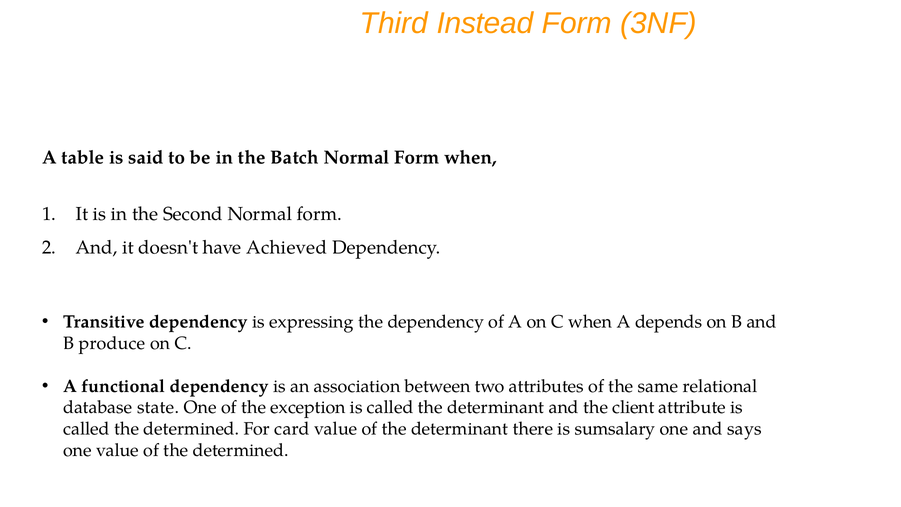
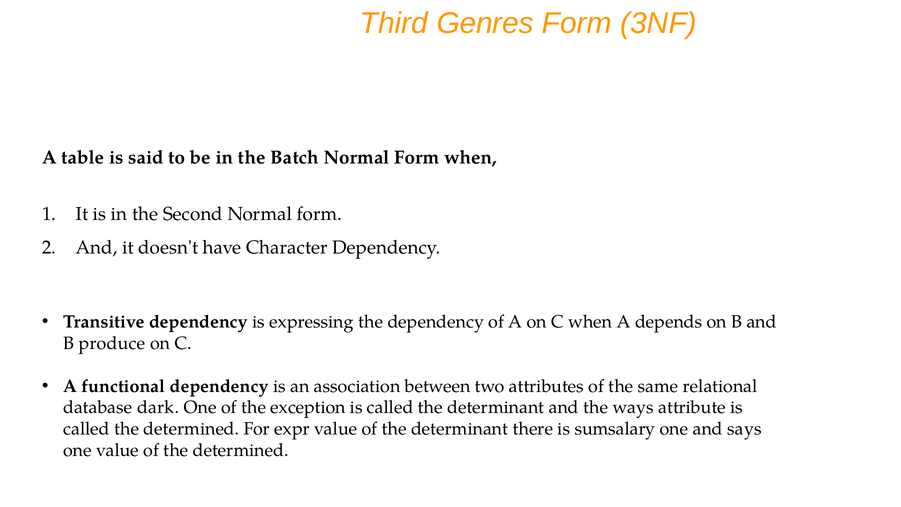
Instead: Instead -> Genres
Achieved: Achieved -> Character
state: state -> dark
client: client -> ways
card: card -> expr
